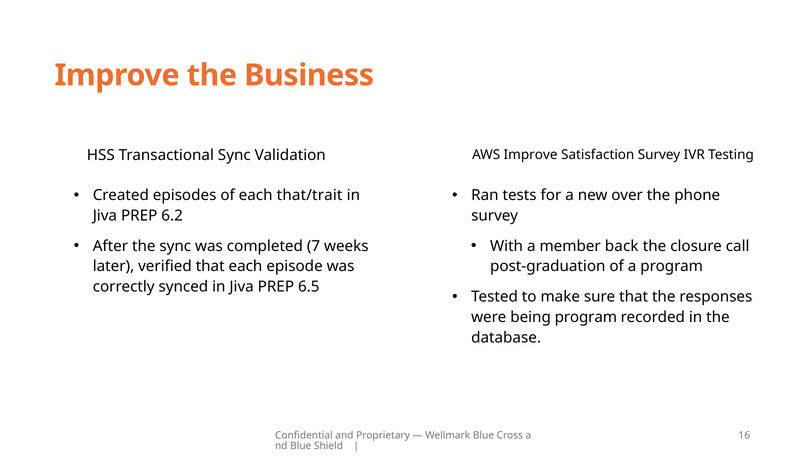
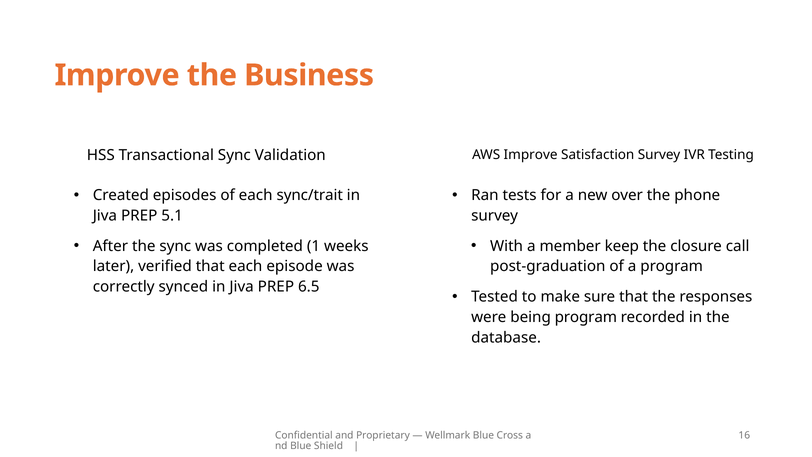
that/trait: that/trait -> sync/trait
6.2: 6.2 -> 5.1
7: 7 -> 1
back: back -> keep
